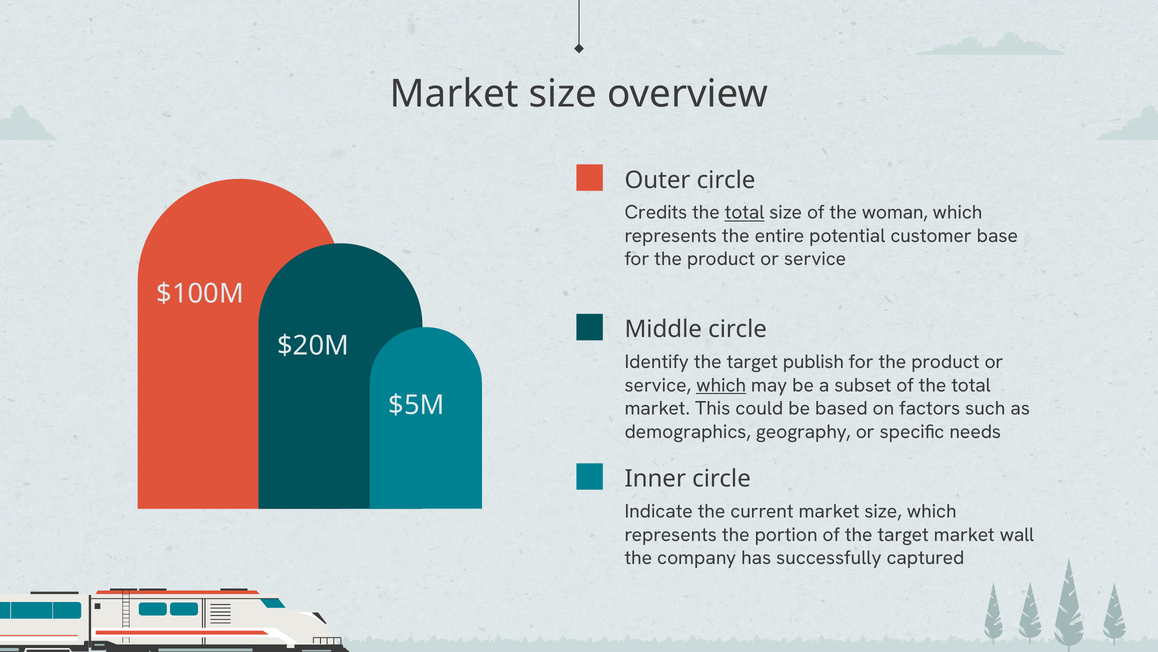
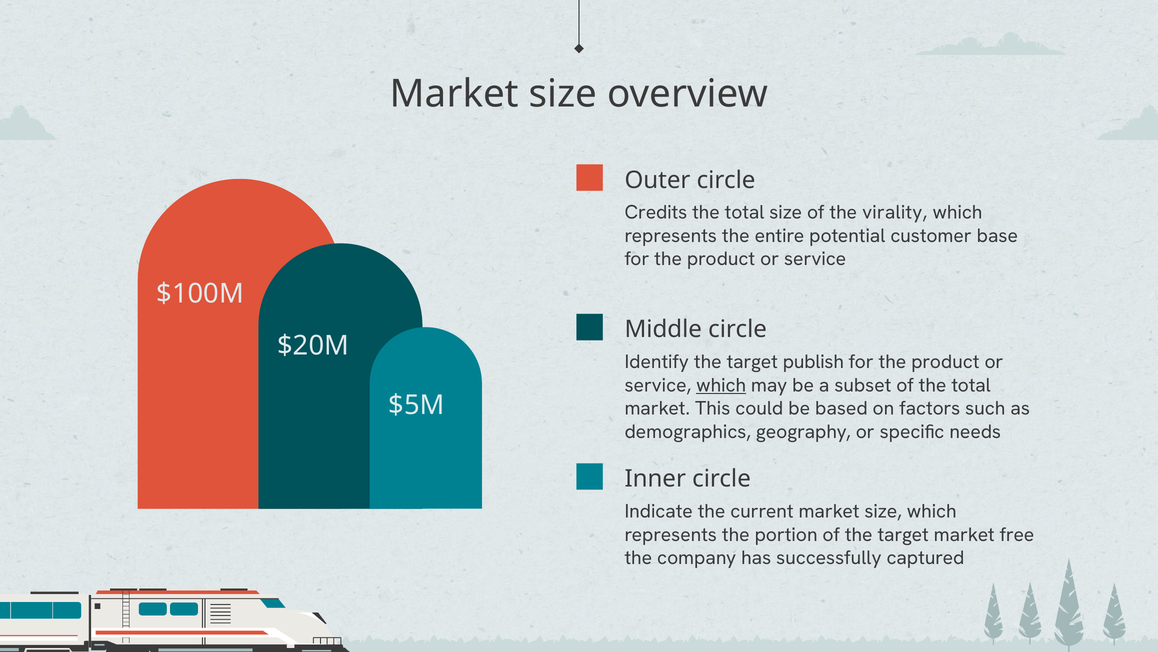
total at (745, 212) underline: present -> none
woman: woman -> virality
wall: wall -> free
